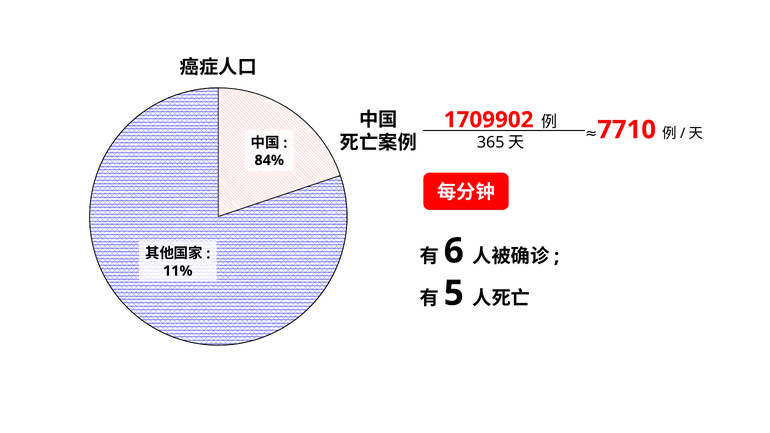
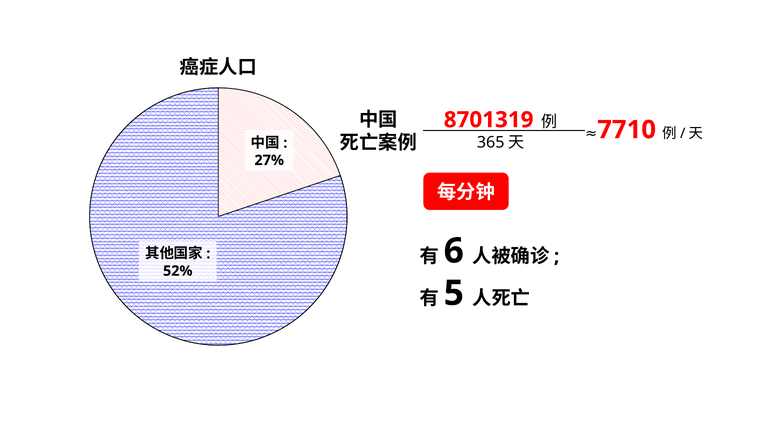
1709902: 1709902 -> 8701319
84%: 84% -> 27%
11%: 11% -> 52%
